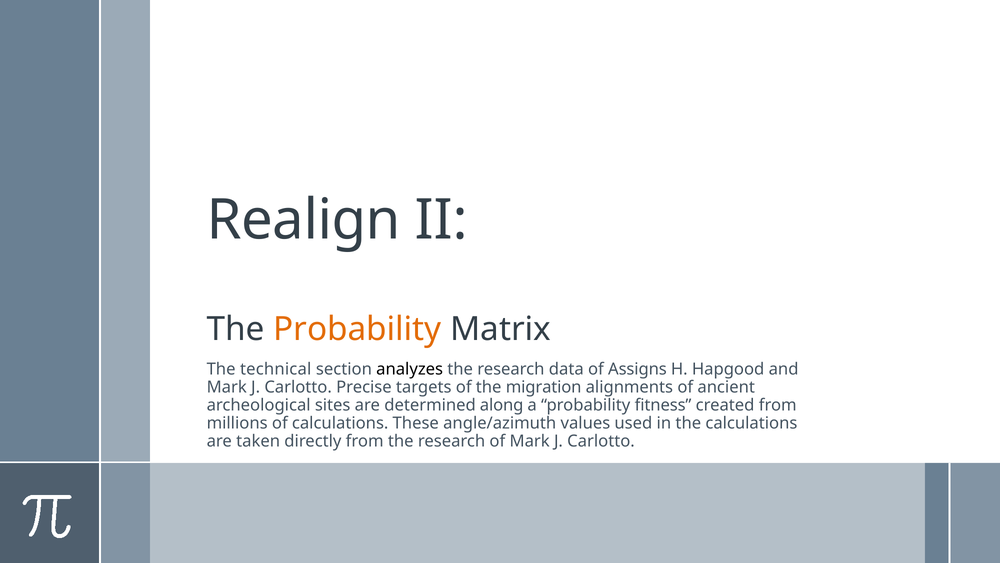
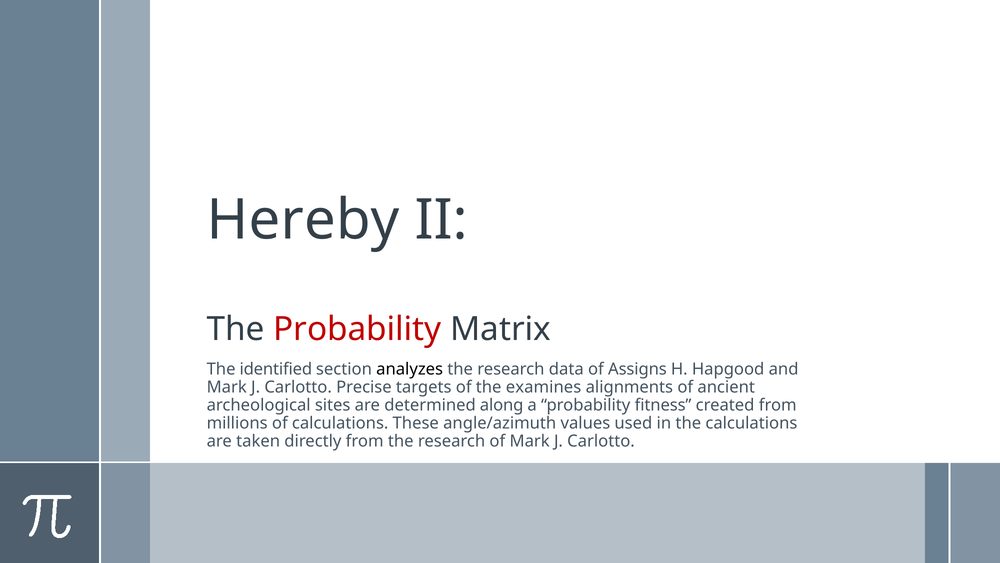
Realign: Realign -> Hereby
Probability at (357, 329) colour: orange -> red
technical: technical -> identified
migration: migration -> examines
